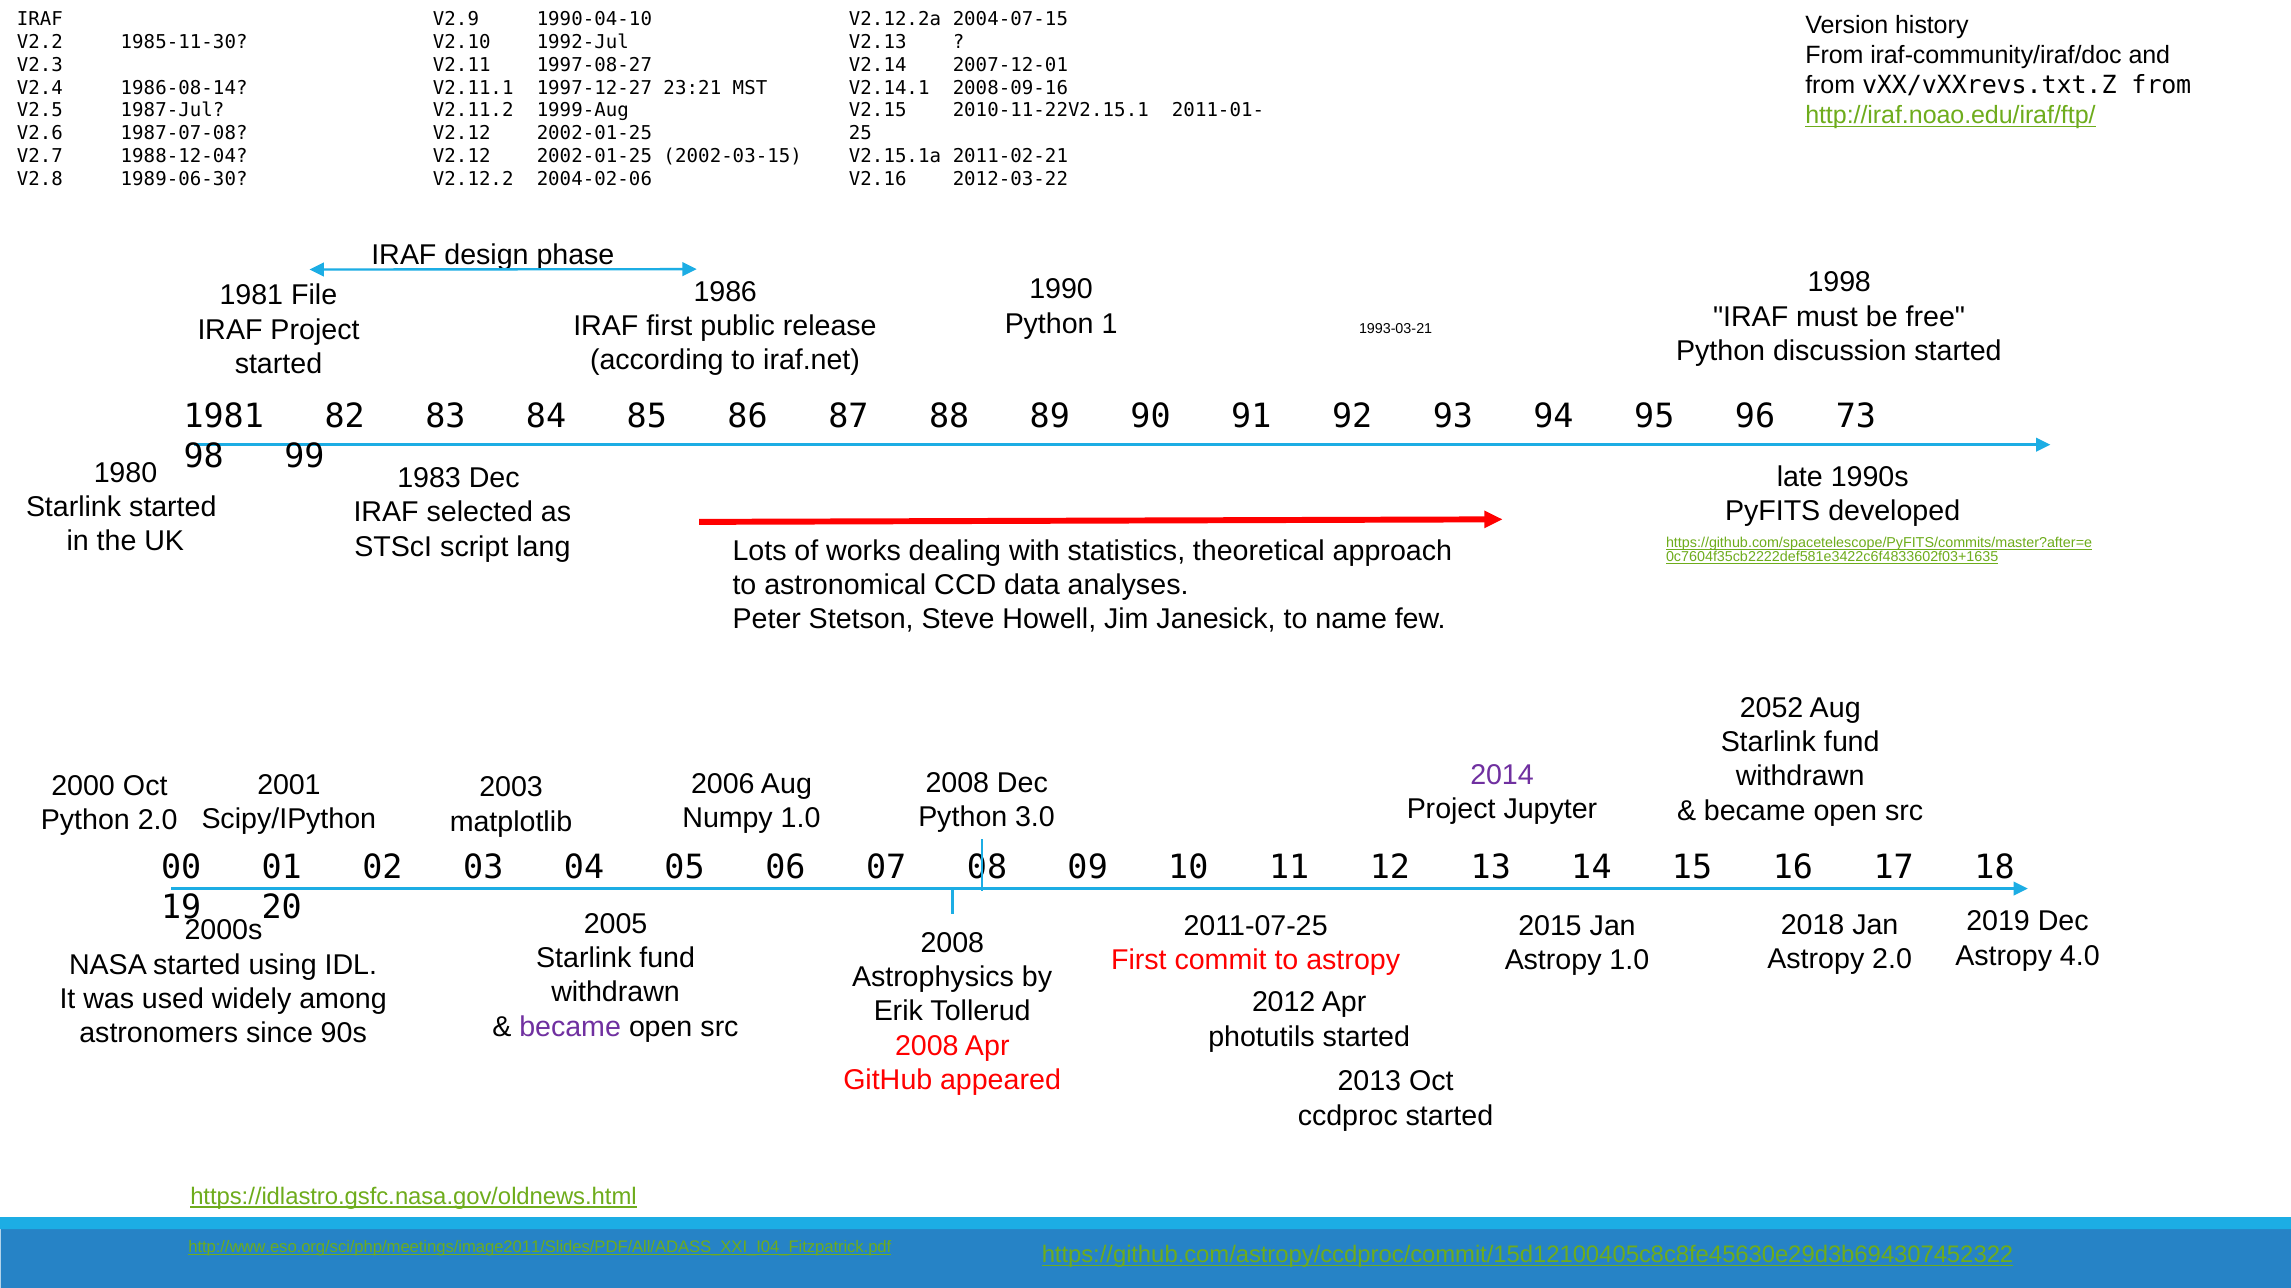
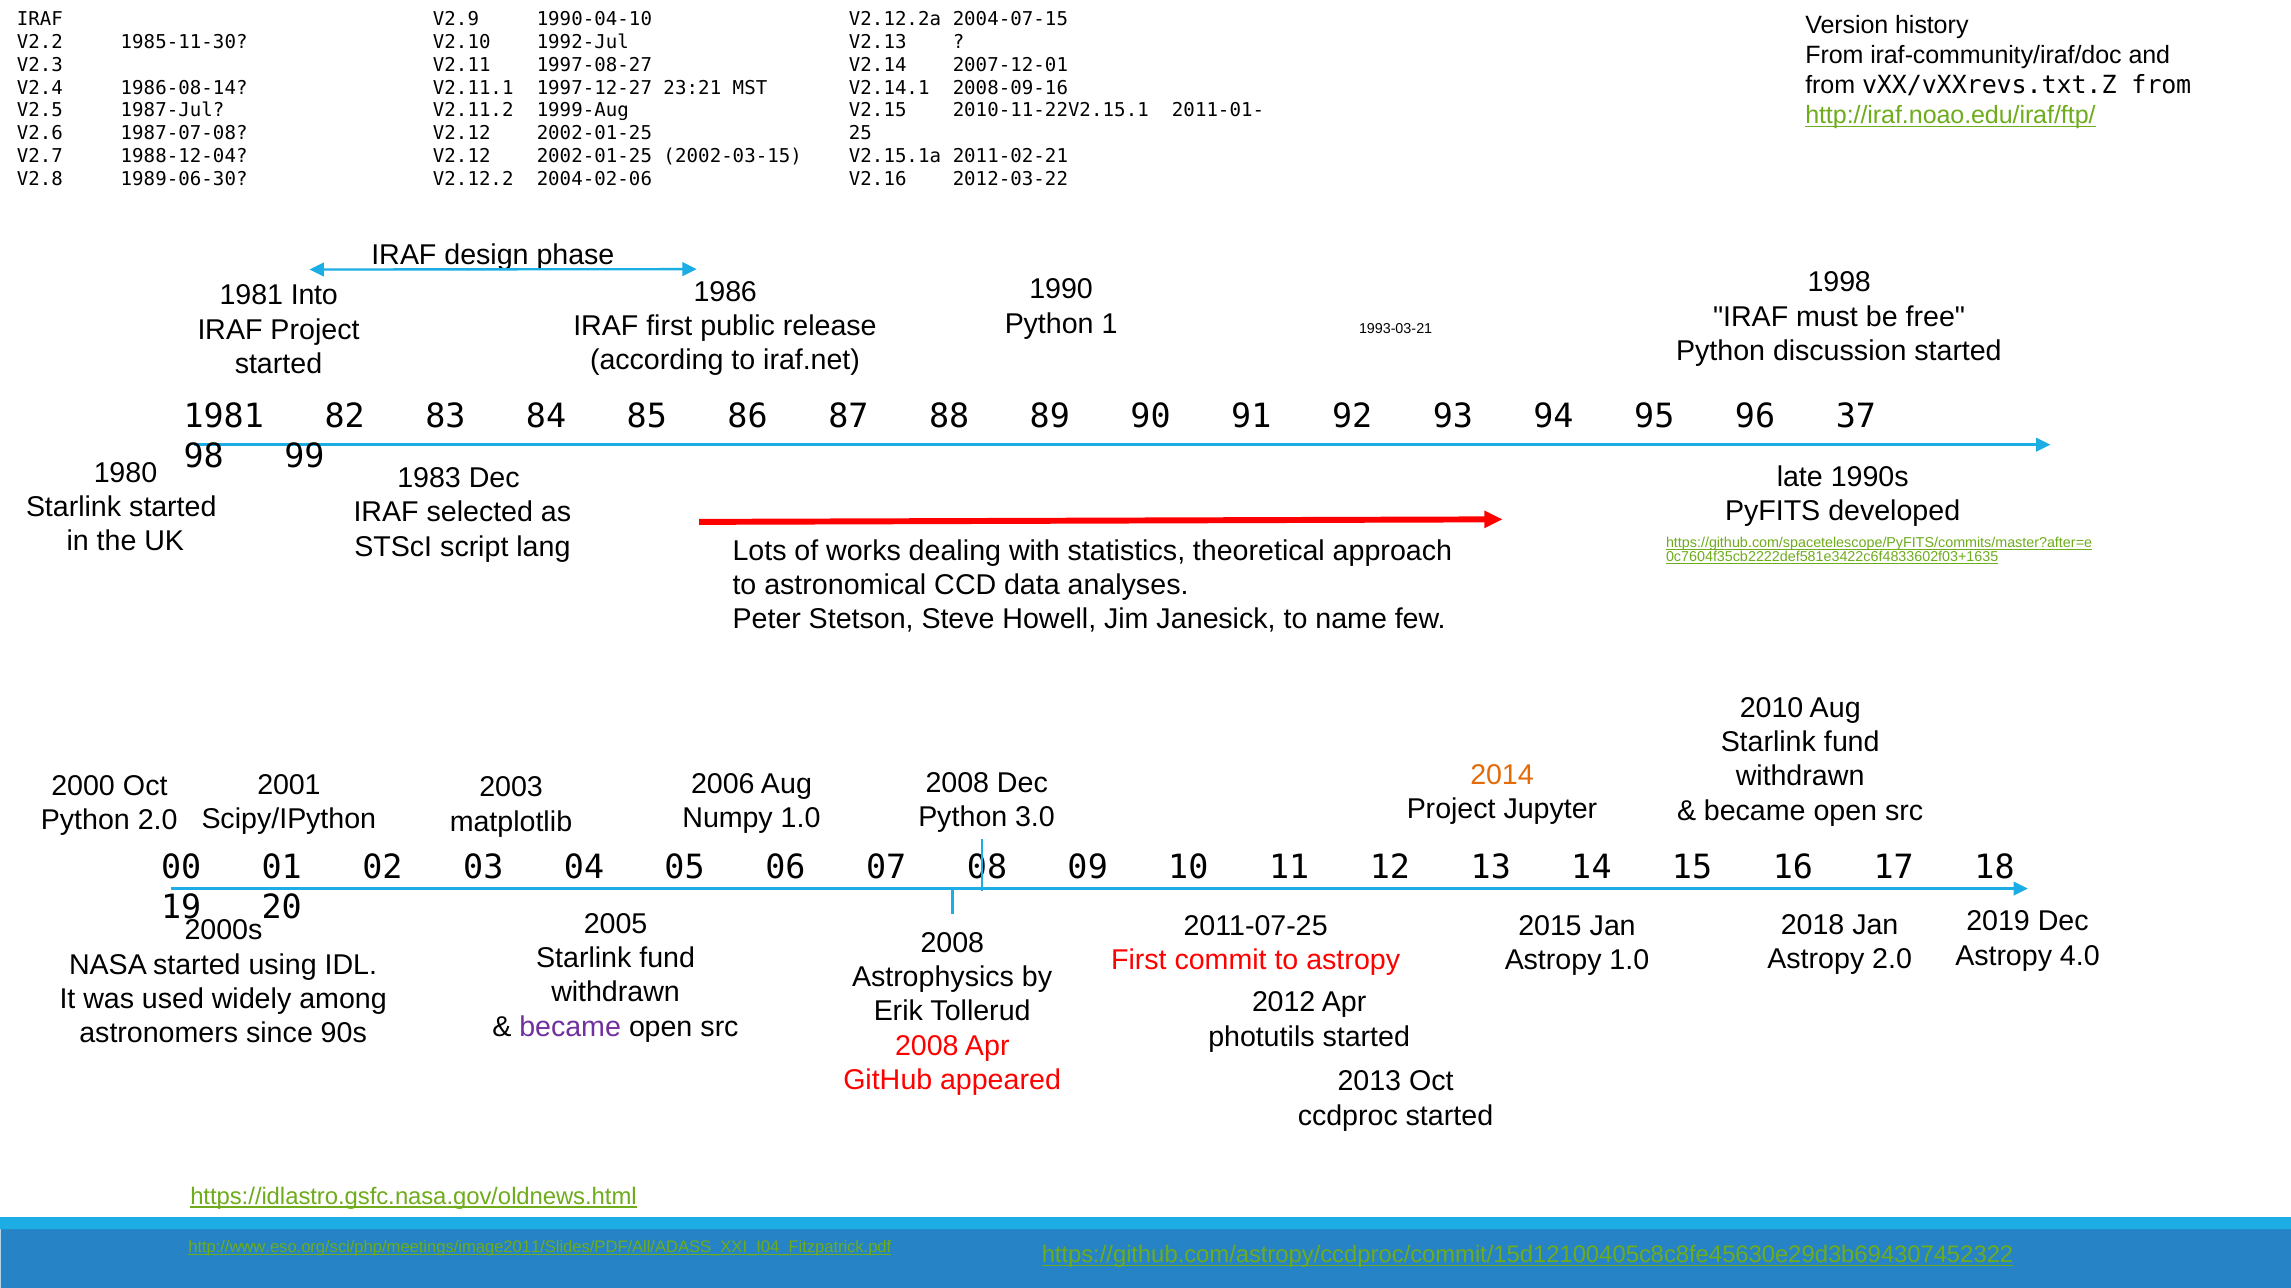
File: File -> Into
73: 73 -> 37
2052: 2052 -> 2010
2014 colour: purple -> orange
